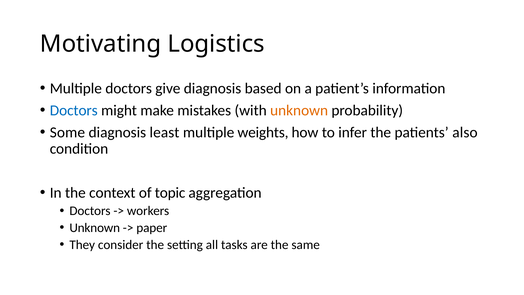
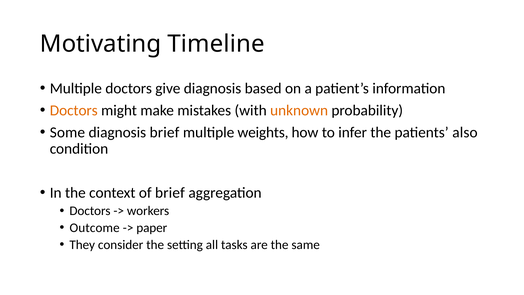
Logistics: Logistics -> Timeline
Doctors at (74, 110) colour: blue -> orange
diagnosis least: least -> brief
of topic: topic -> brief
Unknown at (95, 228): Unknown -> Outcome
